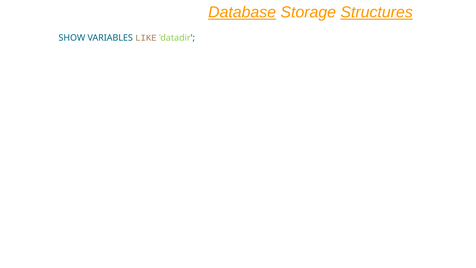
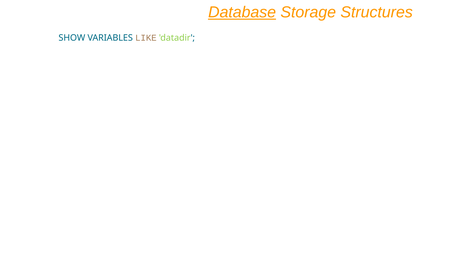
Structures underline: present -> none
